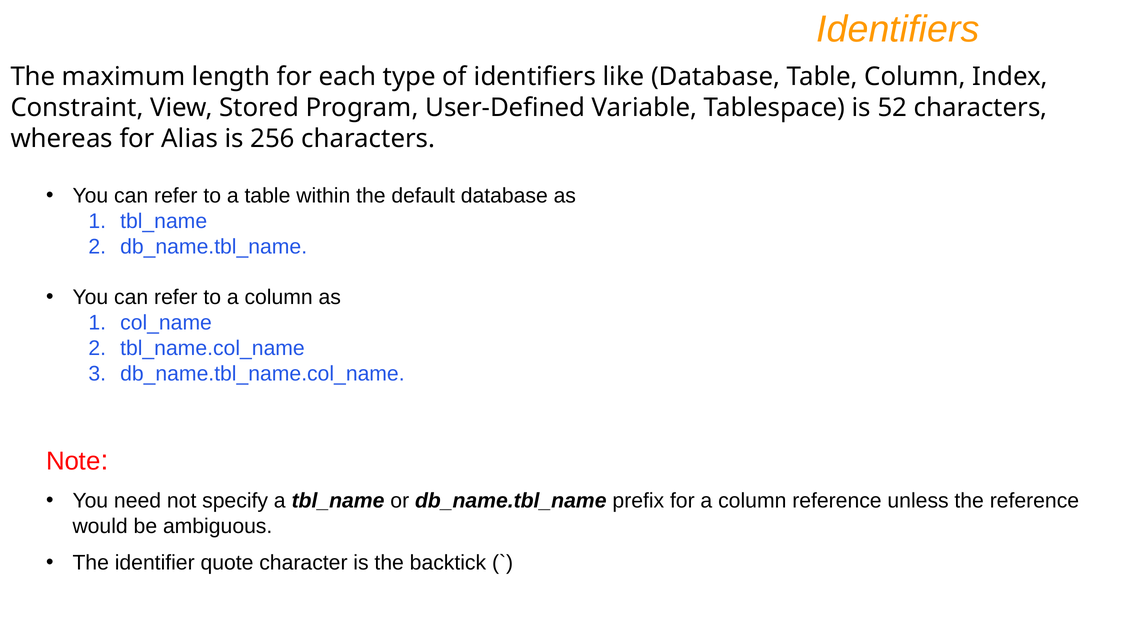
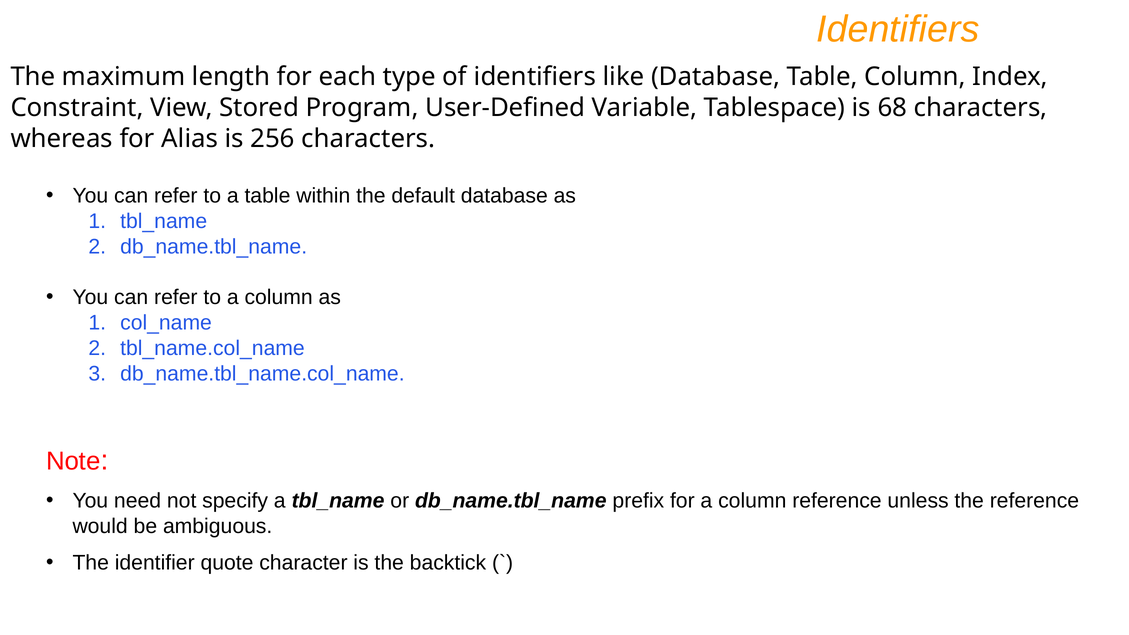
52: 52 -> 68
